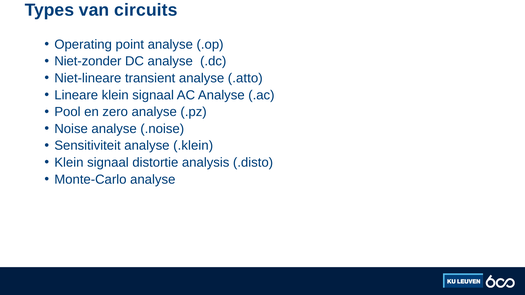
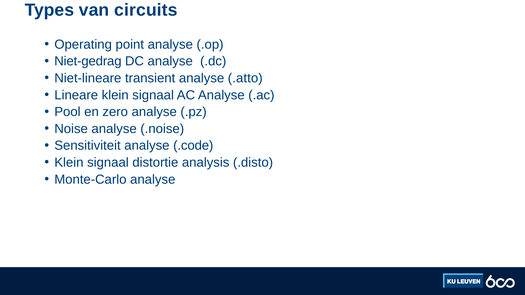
Niet-zonder: Niet-zonder -> Niet-gedrag
.klein: .klein -> .code
